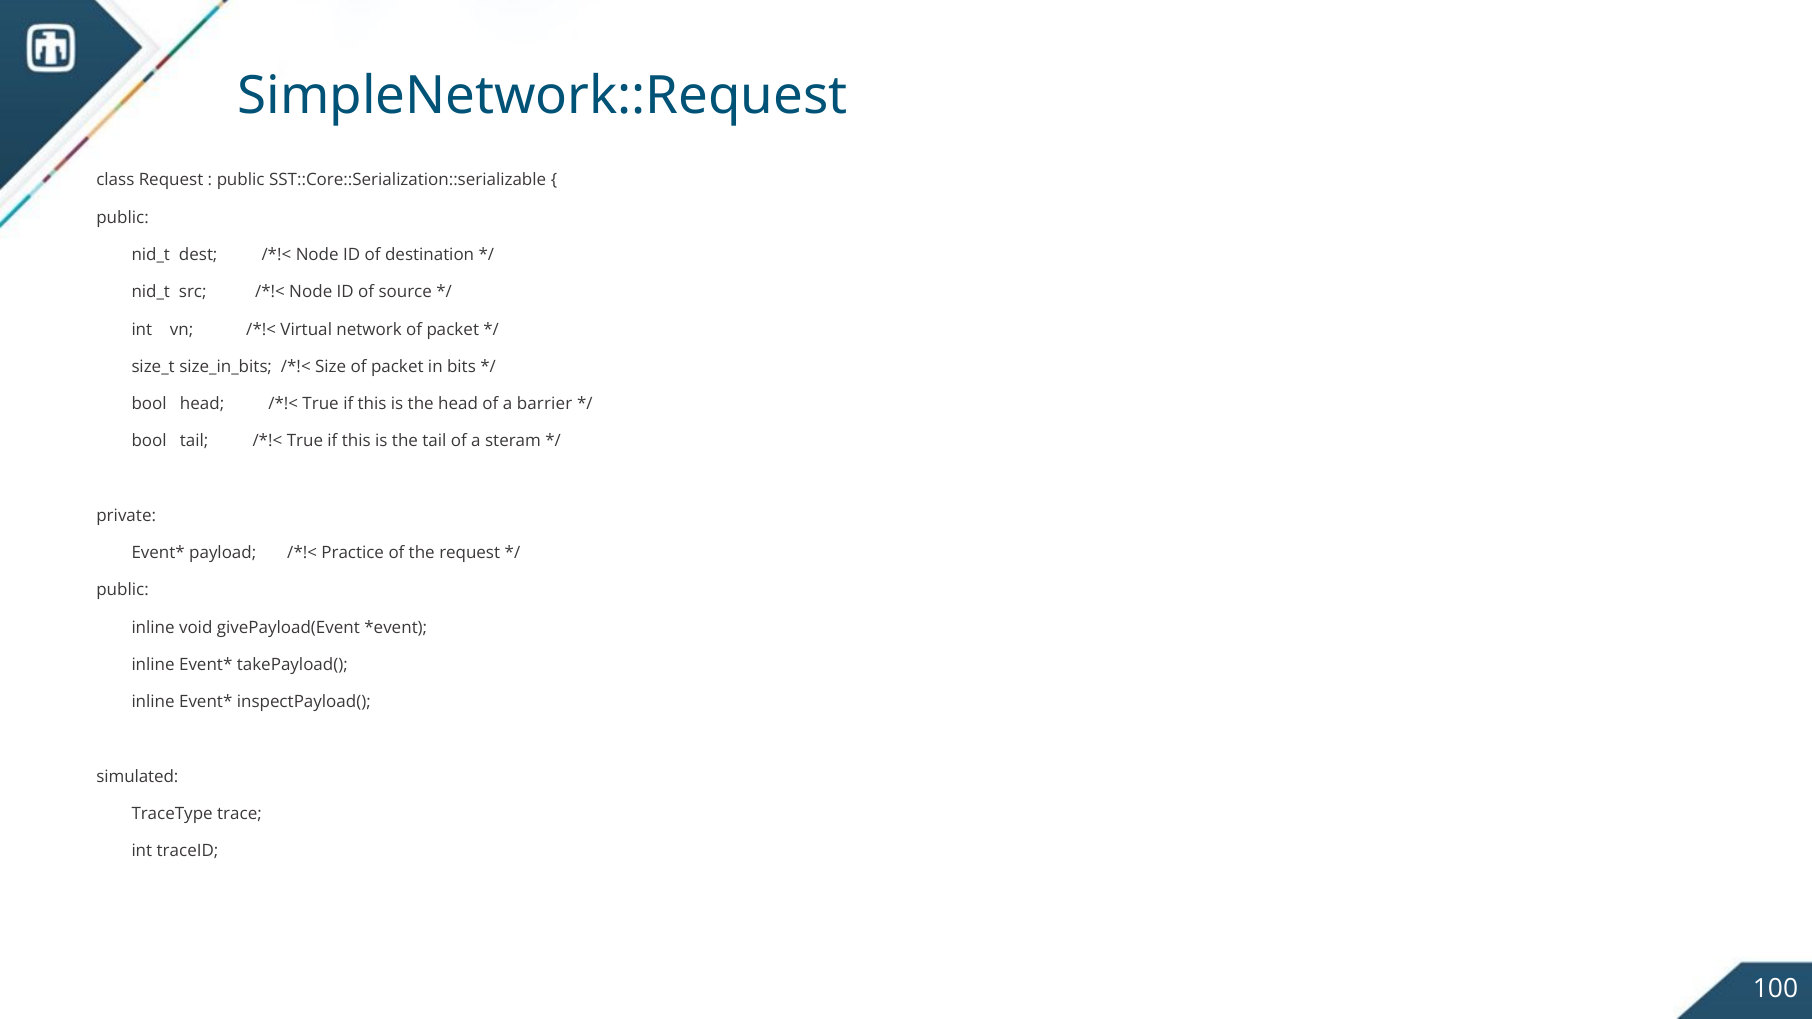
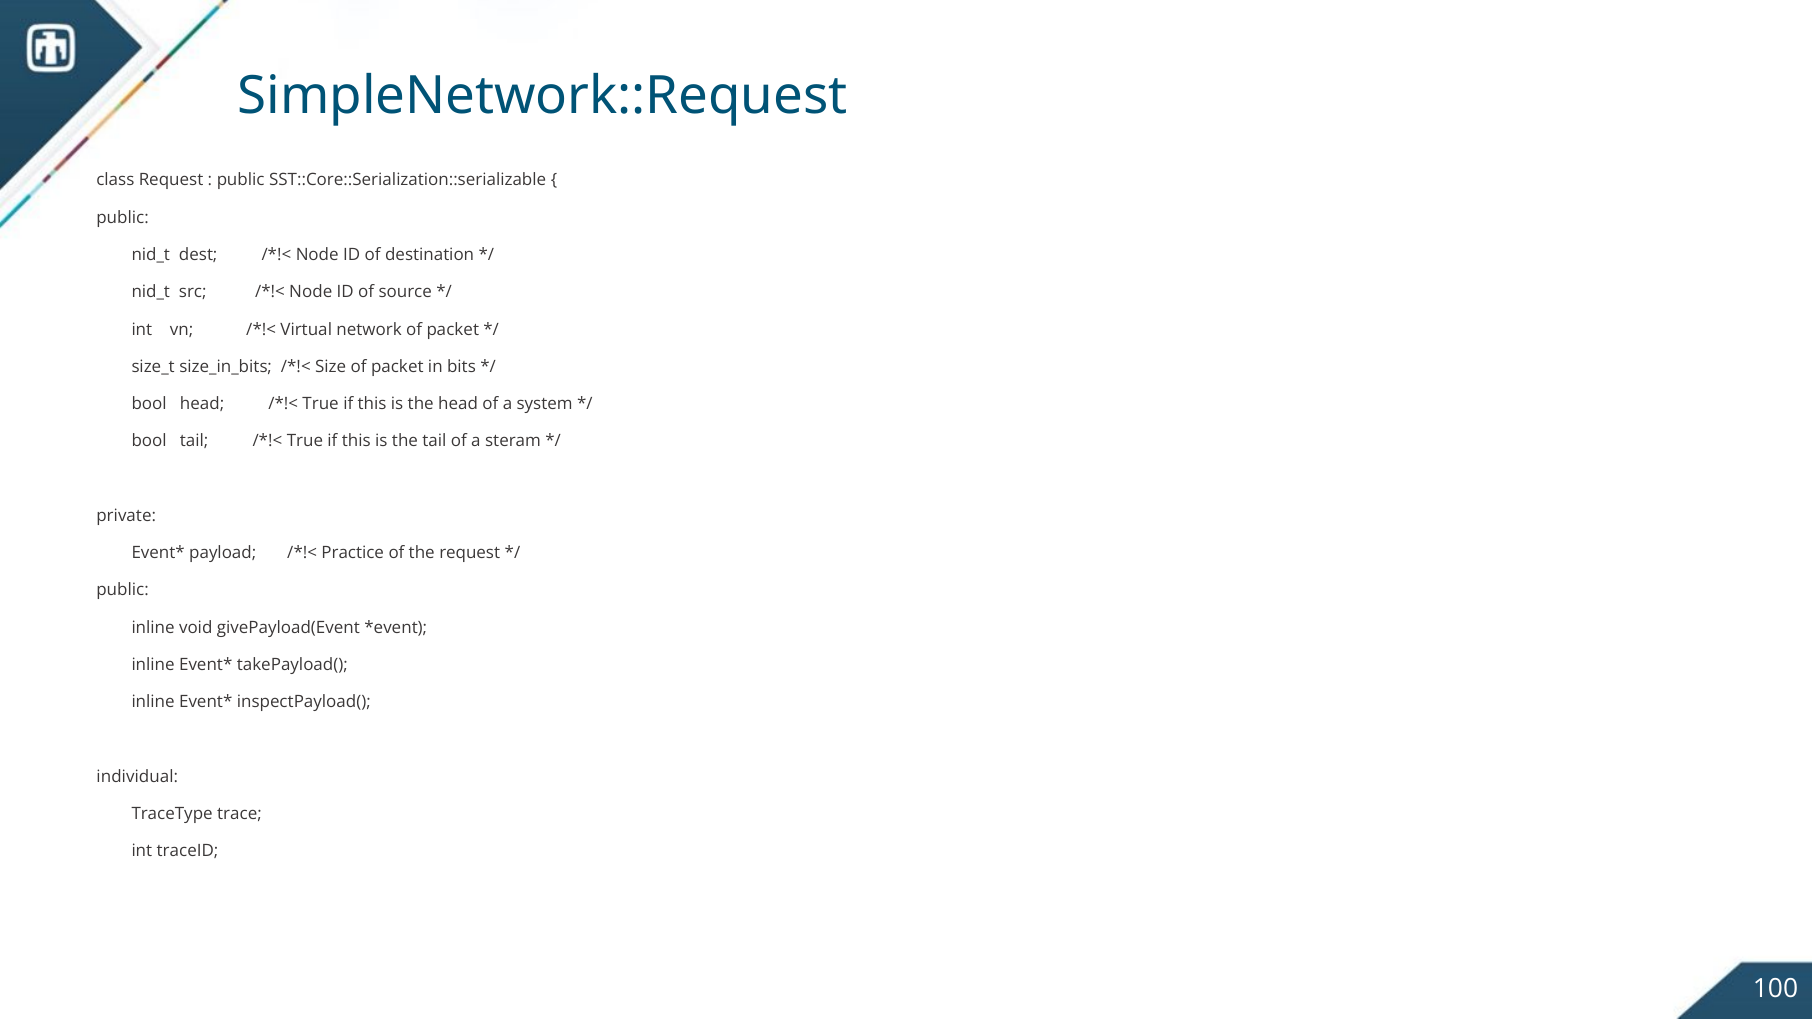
barrier: barrier -> system
simulated: simulated -> individual
